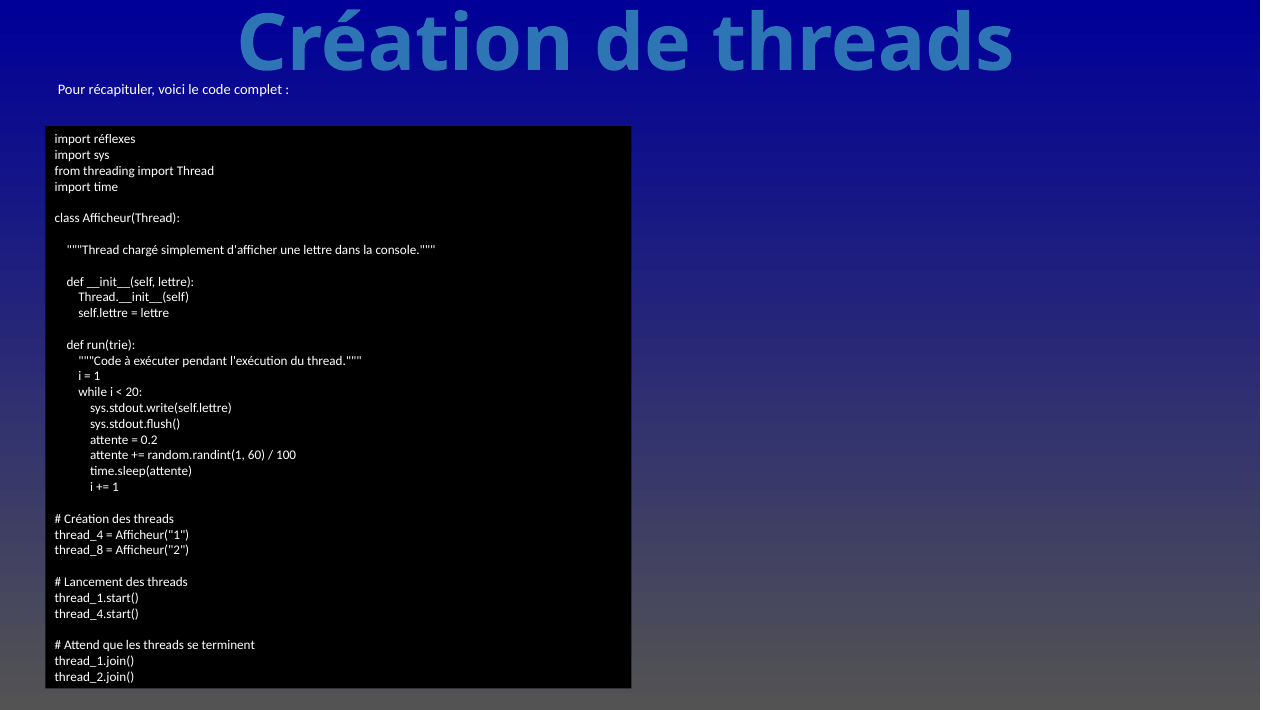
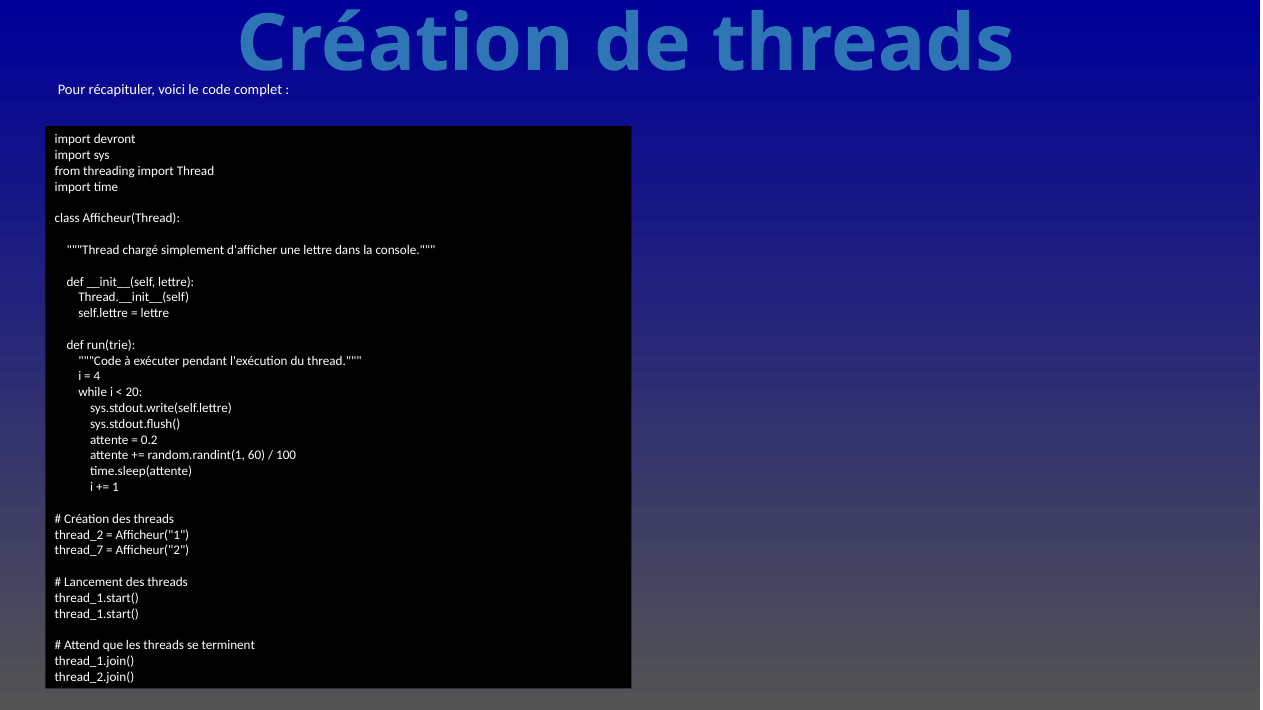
réflexes: réflexes -> devront
1 at (97, 377): 1 -> 4
thread_4: thread_4 -> thread_2
thread_8: thread_8 -> thread_7
thread_4.start( at (97, 614): thread_4.start( -> thread_1.start(
